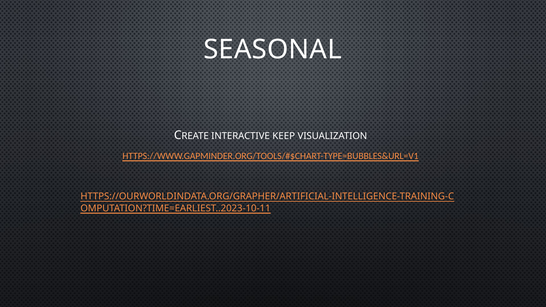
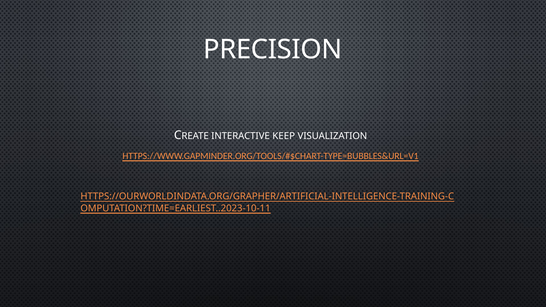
SEASONAL: SEASONAL -> PRECISION
